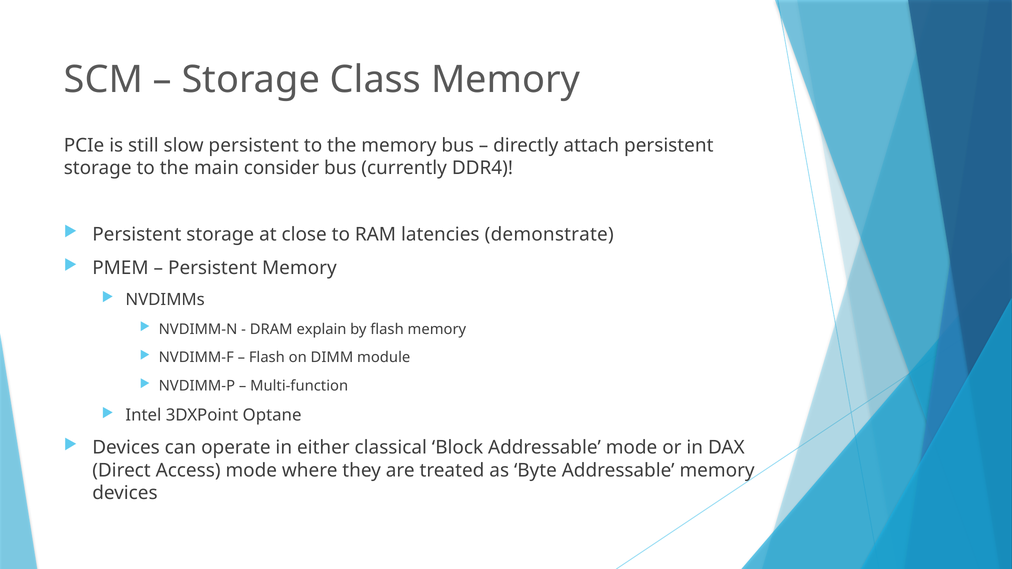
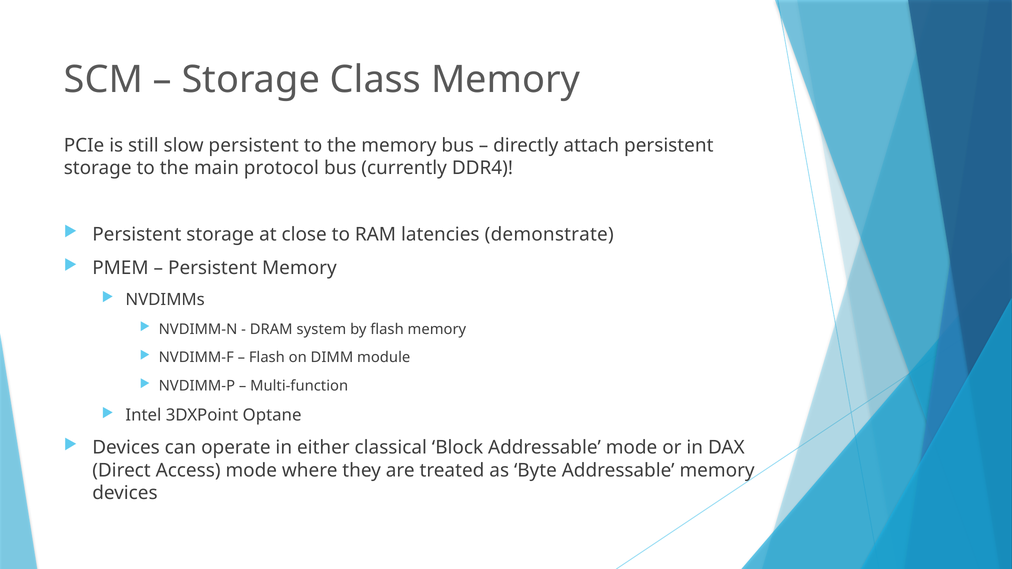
consider: consider -> protocol
explain: explain -> system
